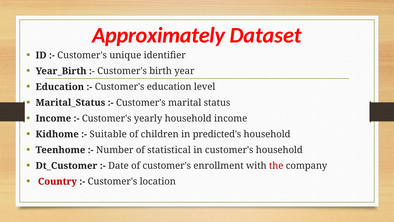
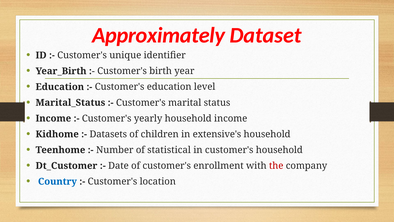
Suitable: Suitable -> Datasets
predicted's: predicted's -> extensive's
Country colour: red -> blue
